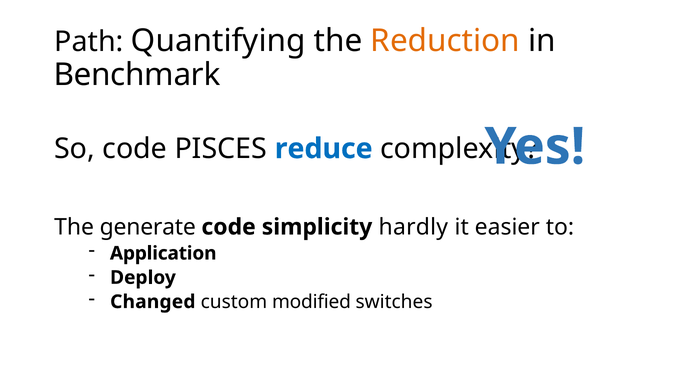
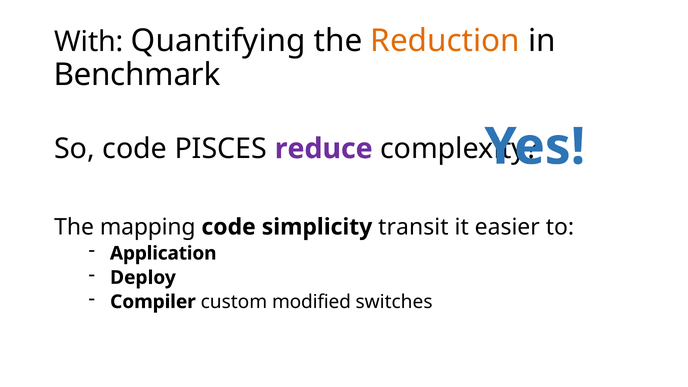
Path: Path -> With
reduce colour: blue -> purple
generate: generate -> mapping
hardly: hardly -> transit
Changed: Changed -> Compiler
